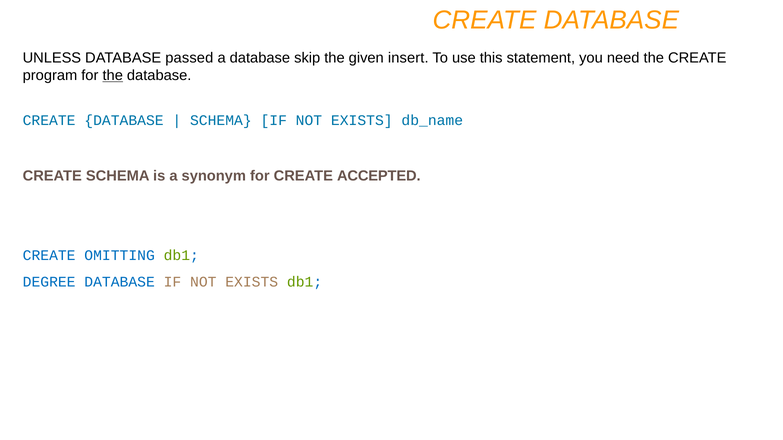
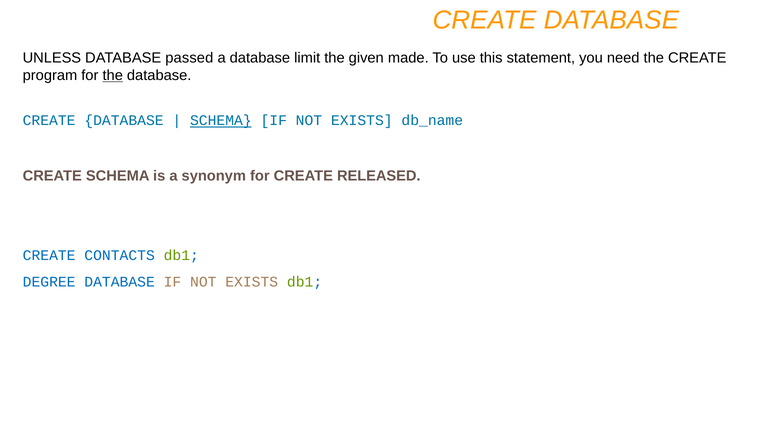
skip: skip -> limit
insert: insert -> made
SCHEMA at (221, 121) underline: none -> present
ACCEPTED: ACCEPTED -> RELEASED
OMITTING: OMITTING -> CONTACTS
